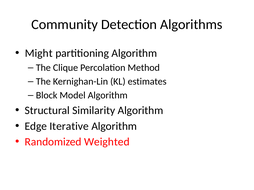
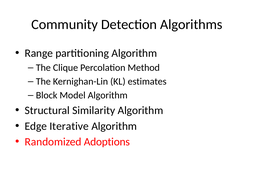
Might: Might -> Range
Weighted: Weighted -> Adoptions
